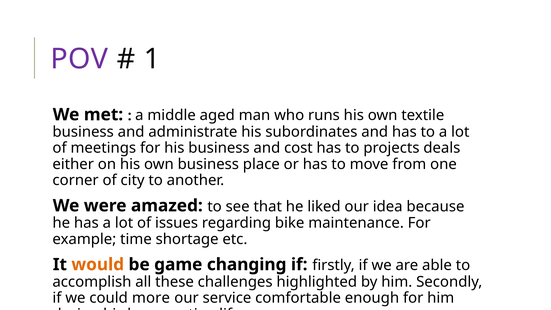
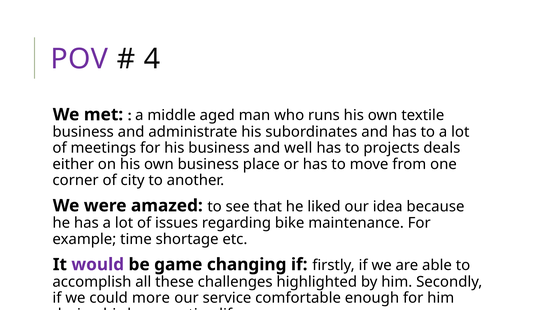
1: 1 -> 4
cost: cost -> well
would colour: orange -> purple
